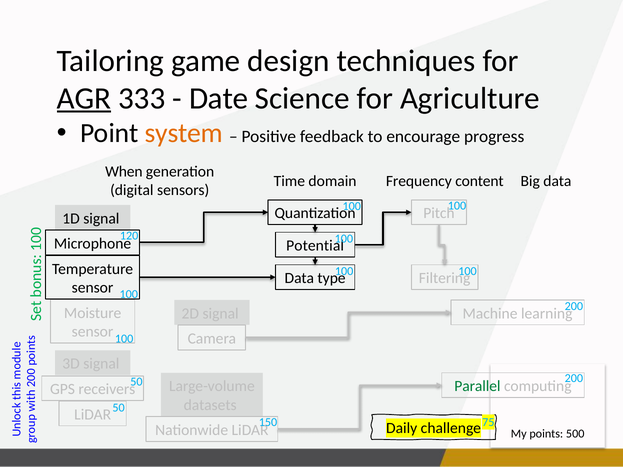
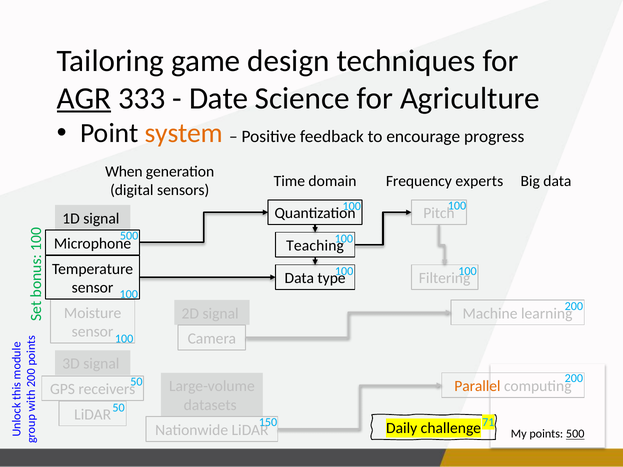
content: content -> experts
120 at (129, 236): 120 -> 500
Potential: Potential -> Teaching
Parallel colour: green -> orange
75: 75 -> 71
500 at (575, 434) underline: none -> present
